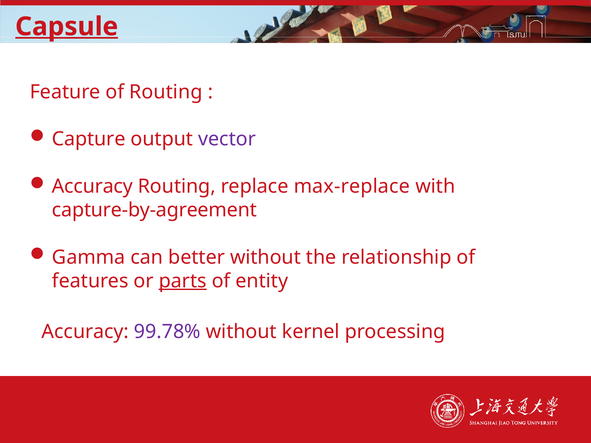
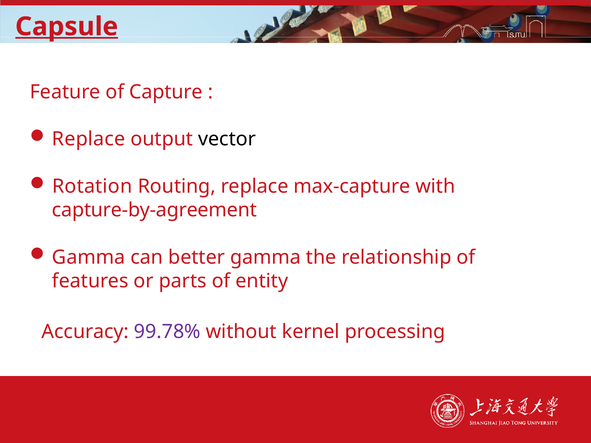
of Routing: Routing -> Capture
Capture at (89, 139): Capture -> Replace
vector colour: purple -> black
Accuracy at (92, 187): Accuracy -> Rotation
max-replace: max-replace -> max-capture
better without: without -> gamma
parts underline: present -> none
